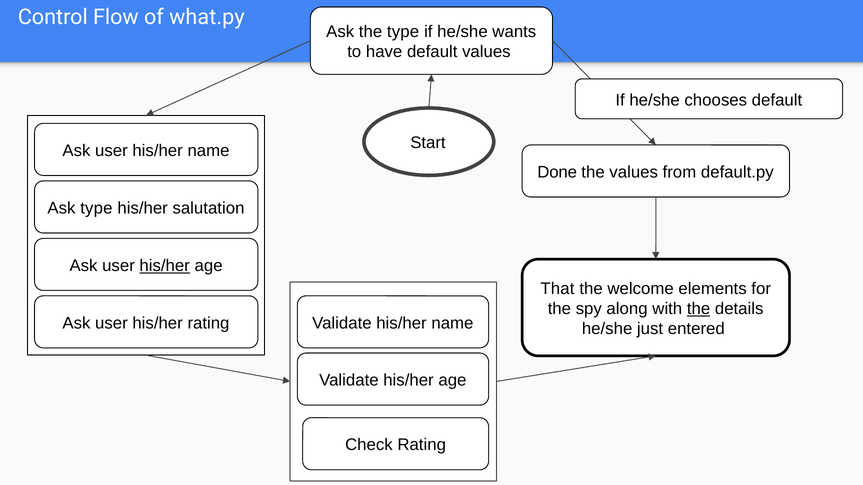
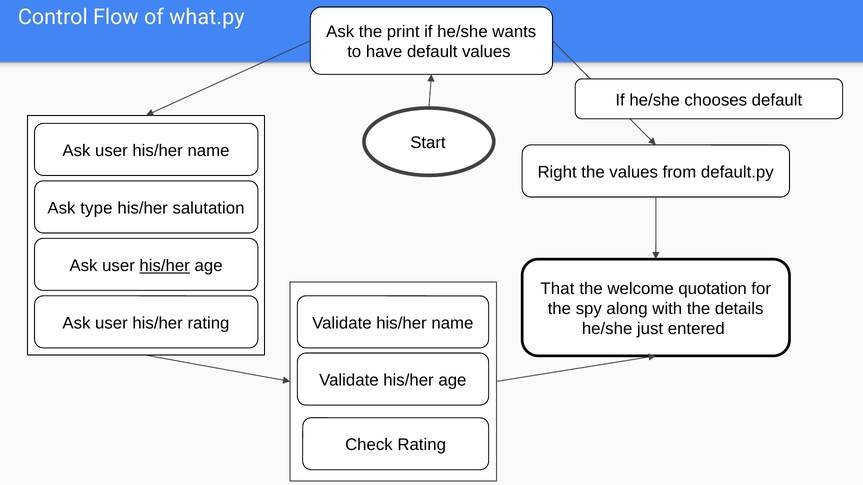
the type: type -> print
Done: Done -> Right
elements: elements -> quotation
the at (699, 309) underline: present -> none
